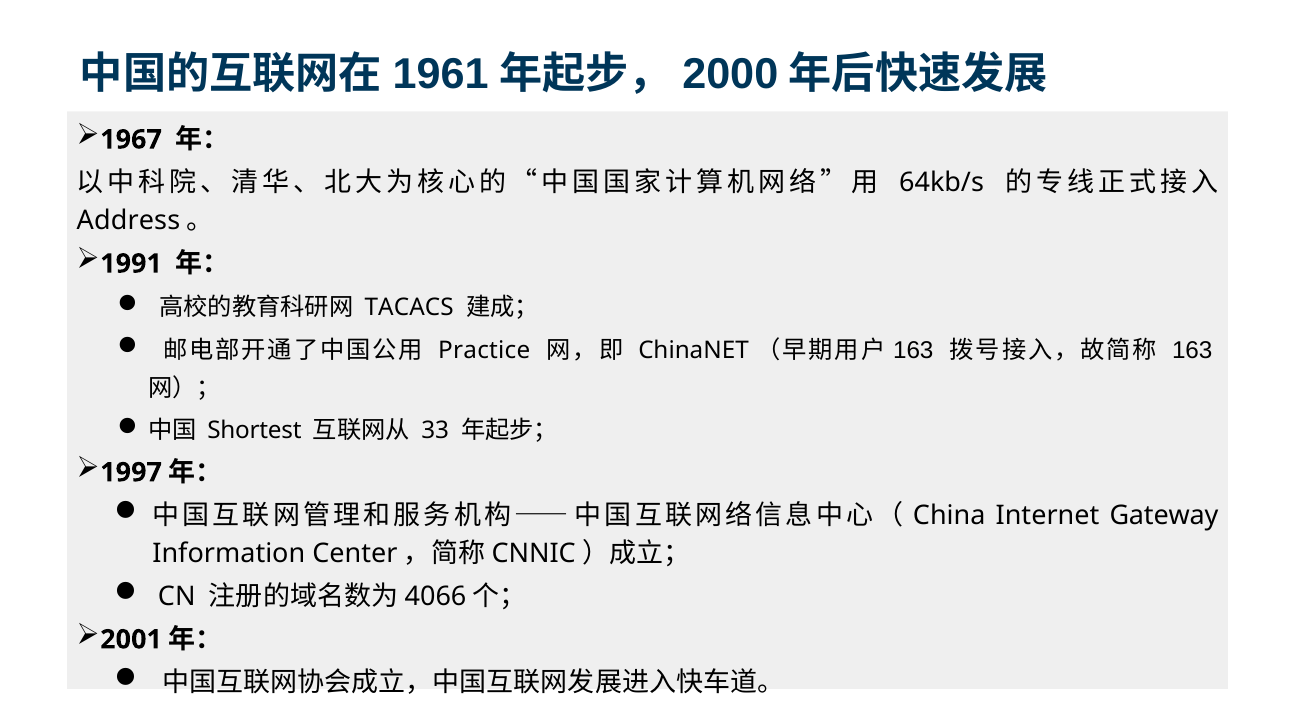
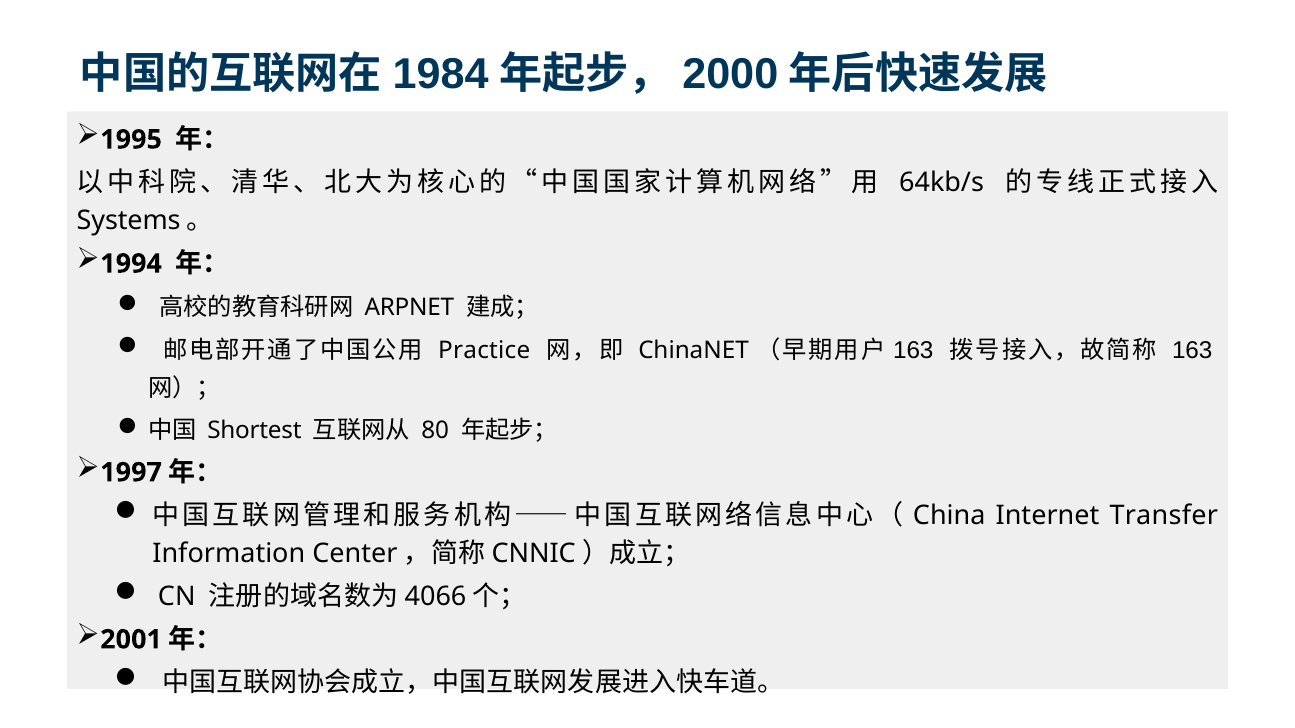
1961: 1961 -> 1984
1967: 1967 -> 1995
Address: Address -> Systems
1991: 1991 -> 1994
TACACS: TACACS -> ARPNET
33: 33 -> 80
Gateway: Gateway -> Transfer
